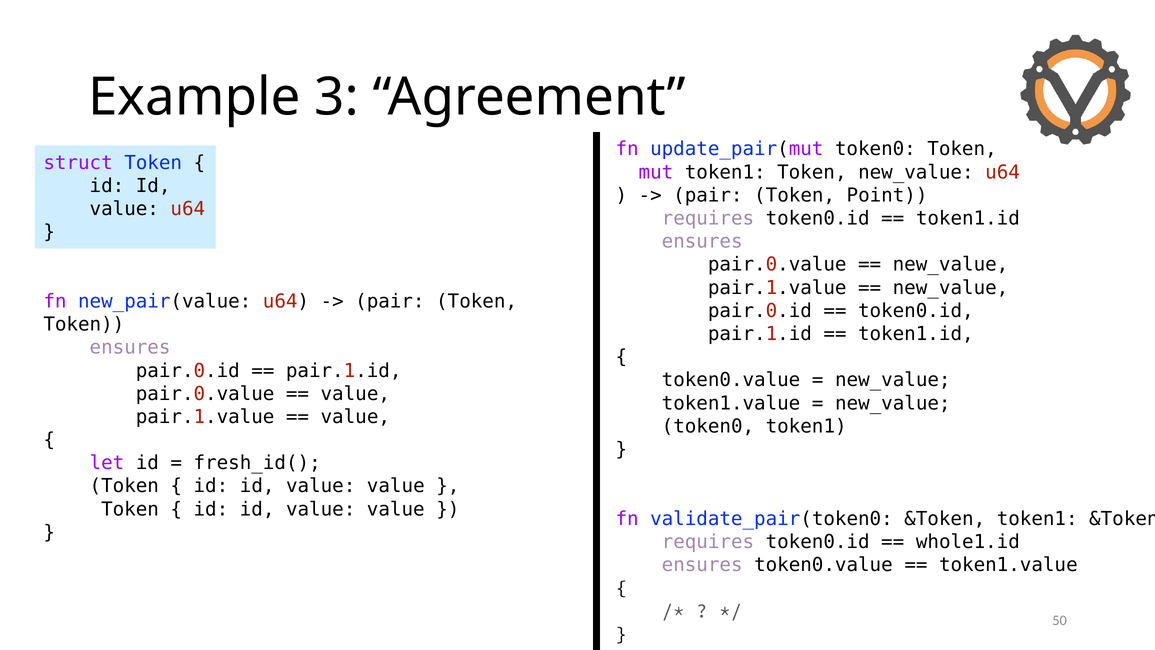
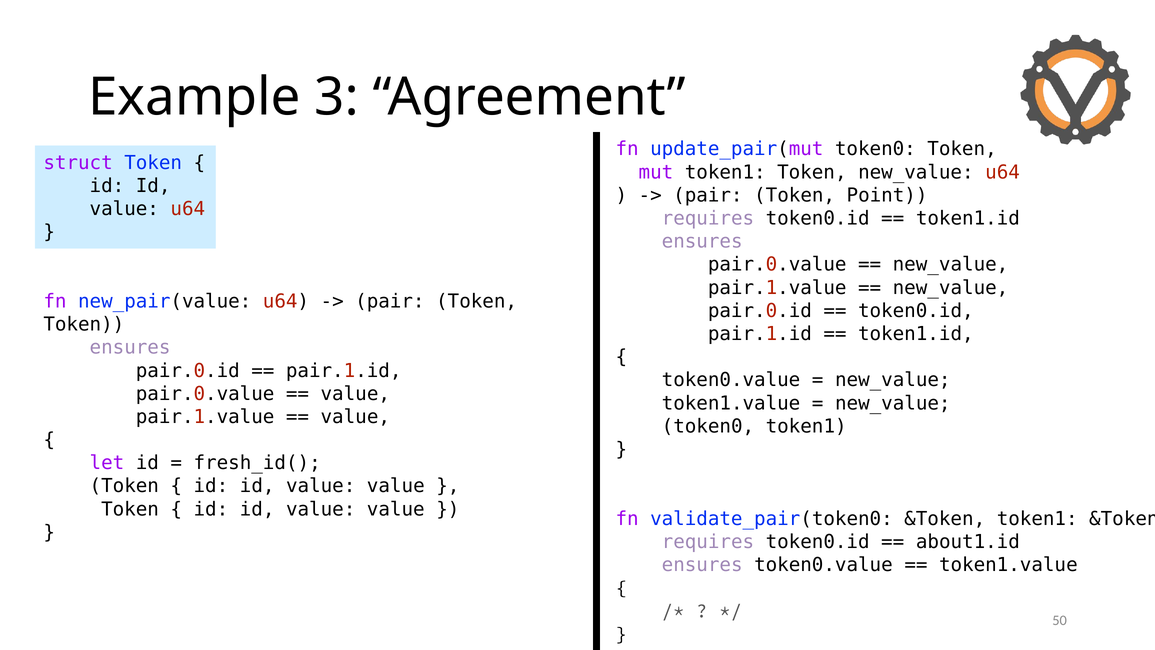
whole1.id: whole1.id -> about1.id
